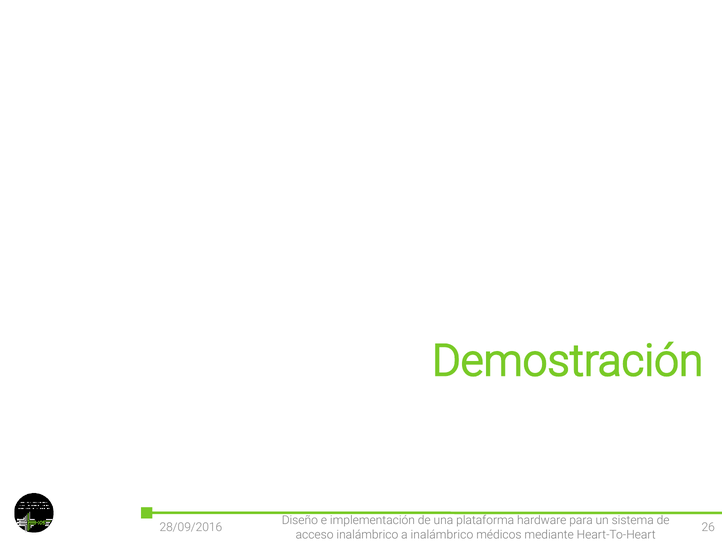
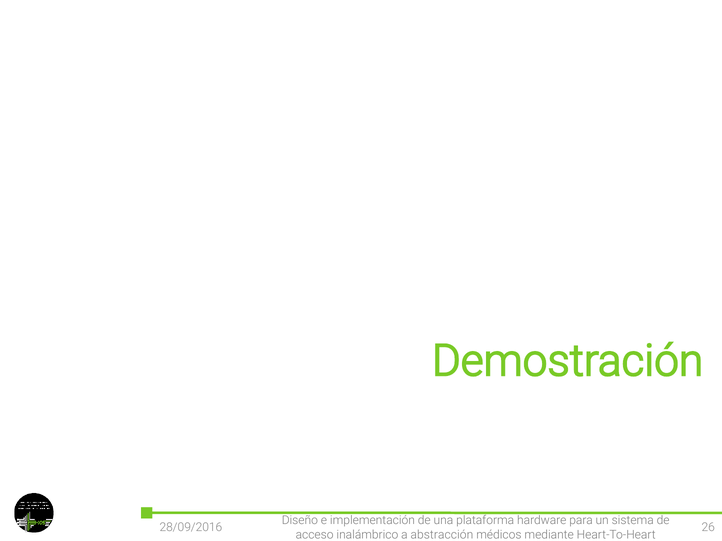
a inalámbrico: inalámbrico -> abstracción
